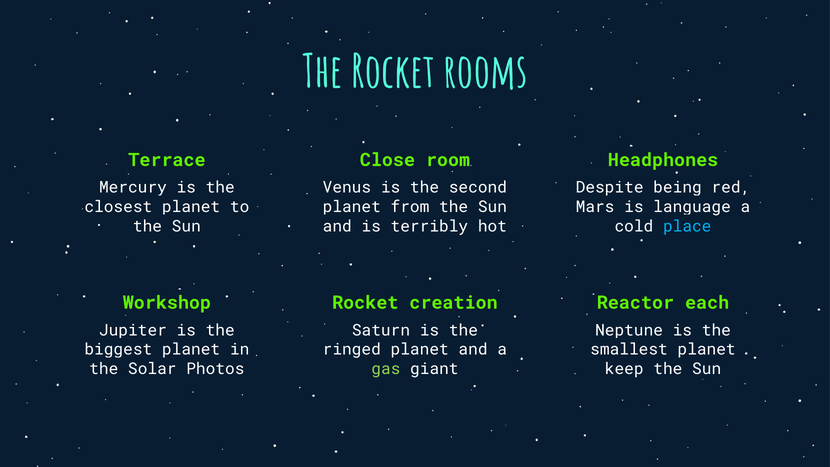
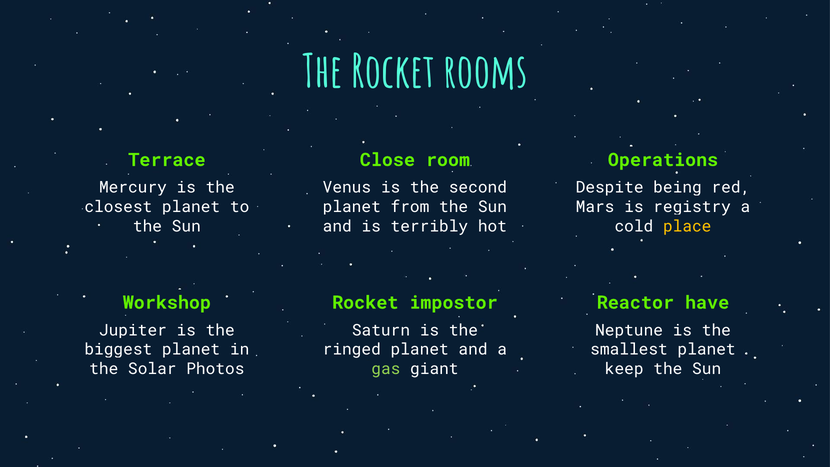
Headphones: Headphones -> Operations
language: language -> registry
place colour: light blue -> yellow
creation: creation -> impostor
each: each -> have
